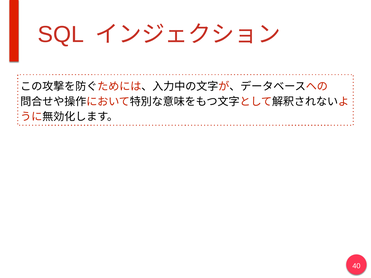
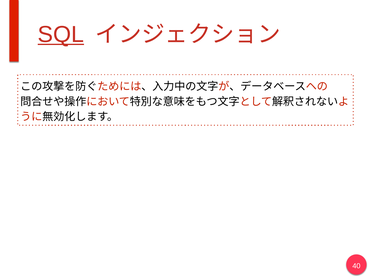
SQL underline: none -> present
